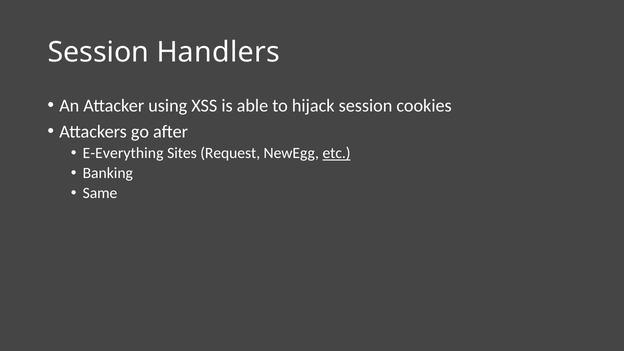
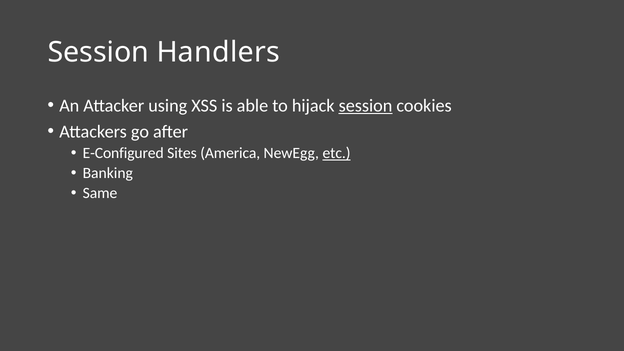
session at (366, 106) underline: none -> present
E-Everything: E-Everything -> E-Configured
Request: Request -> America
